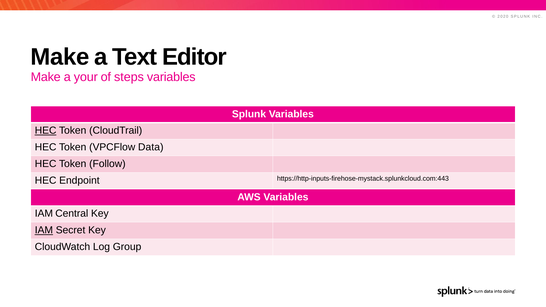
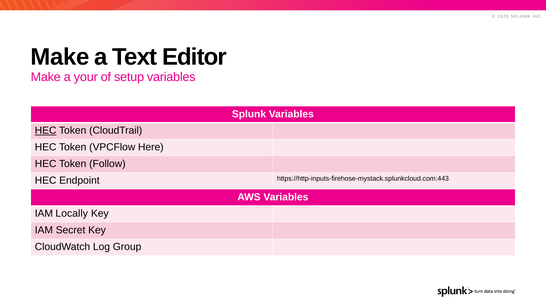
steps: steps -> setup
Data: Data -> Here
Central: Central -> Locally
IAM at (44, 230) underline: present -> none
